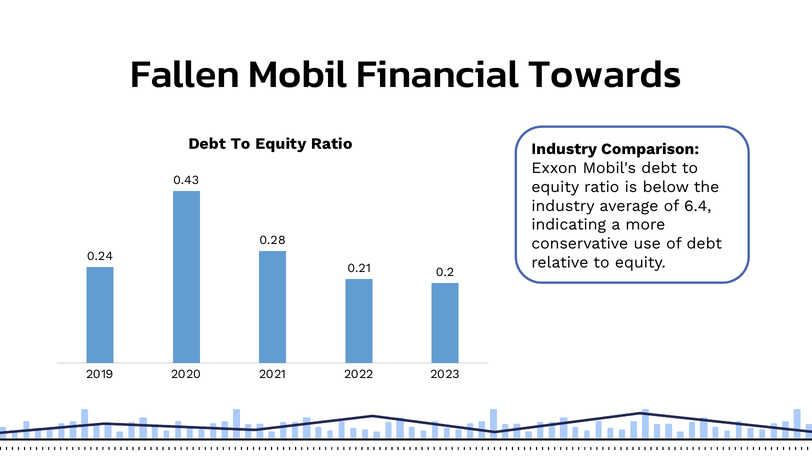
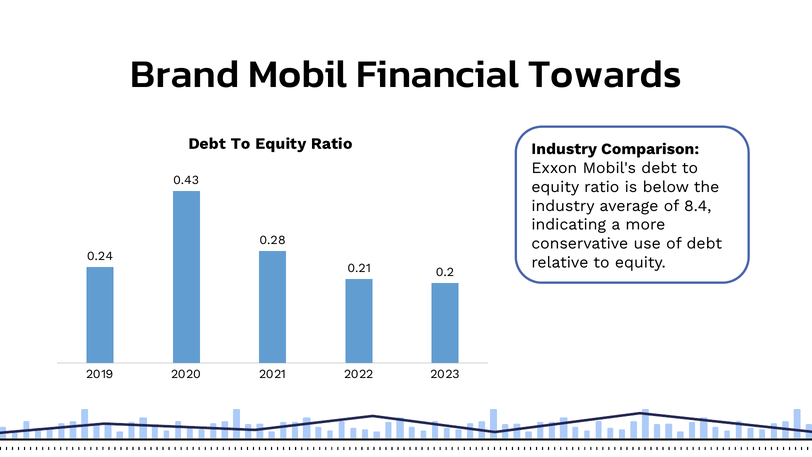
Fallen: Fallen -> Brand
6.4: 6.4 -> 8.4
